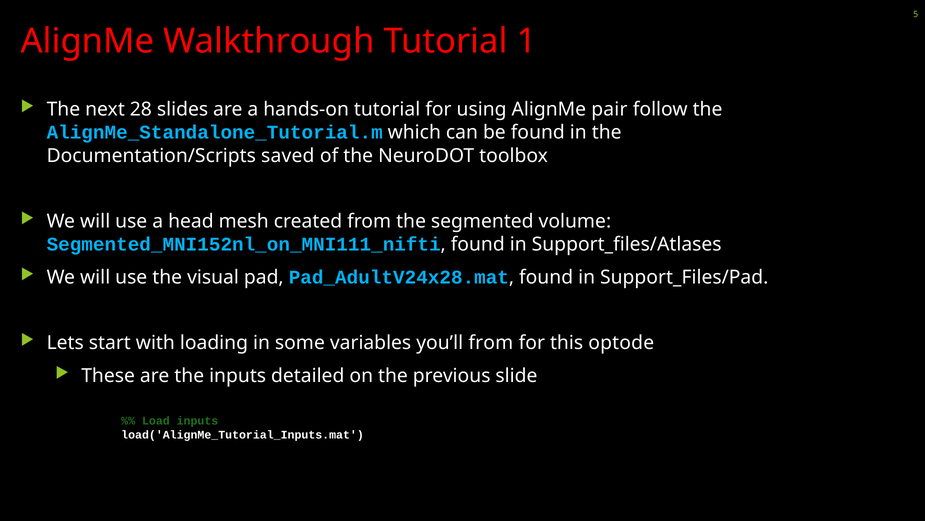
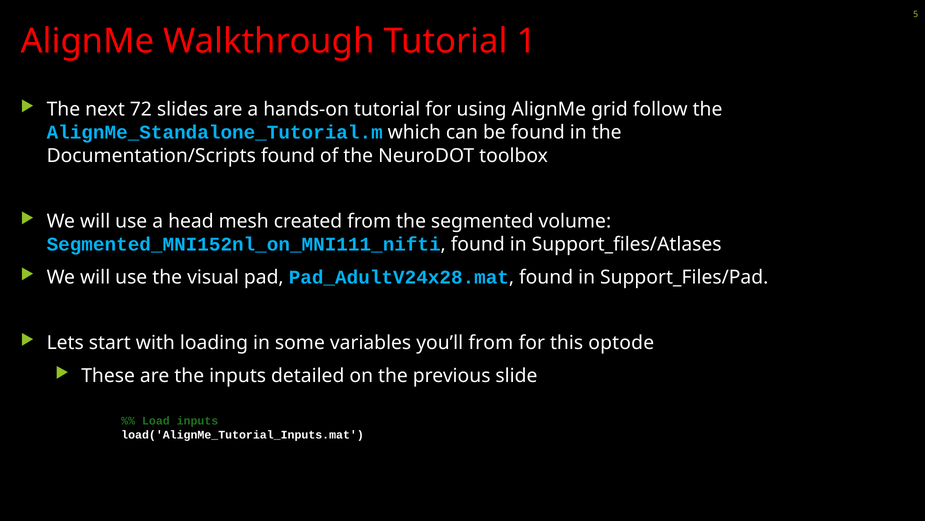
28: 28 -> 72
pair: pair -> grid
Documentation/Scripts saved: saved -> found
